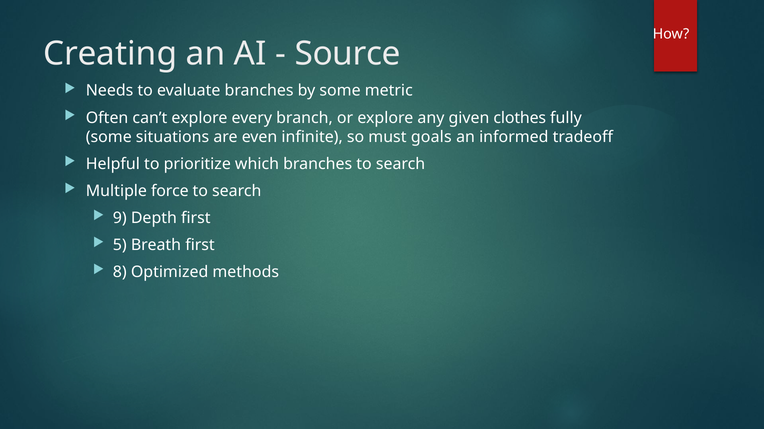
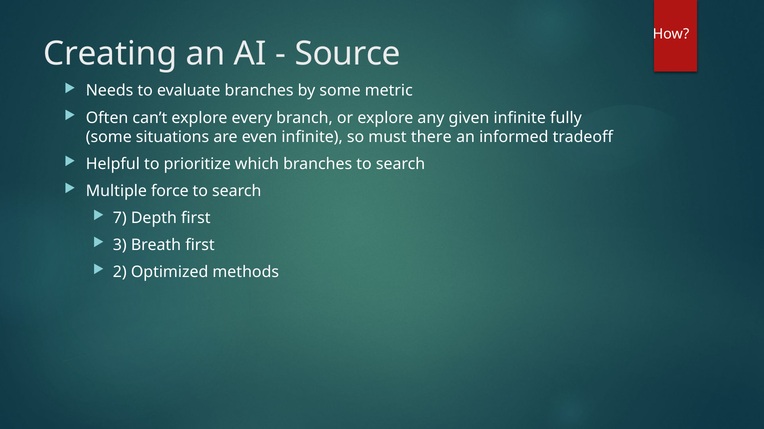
given clothes: clothes -> infinite
goals: goals -> there
9: 9 -> 7
5: 5 -> 3
8: 8 -> 2
